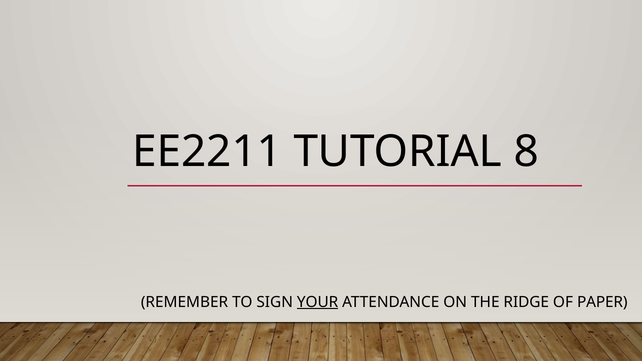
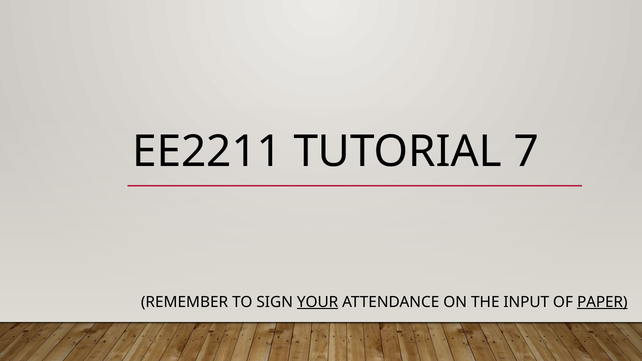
8: 8 -> 7
RIDGE: RIDGE -> INPUT
PAPER underline: none -> present
